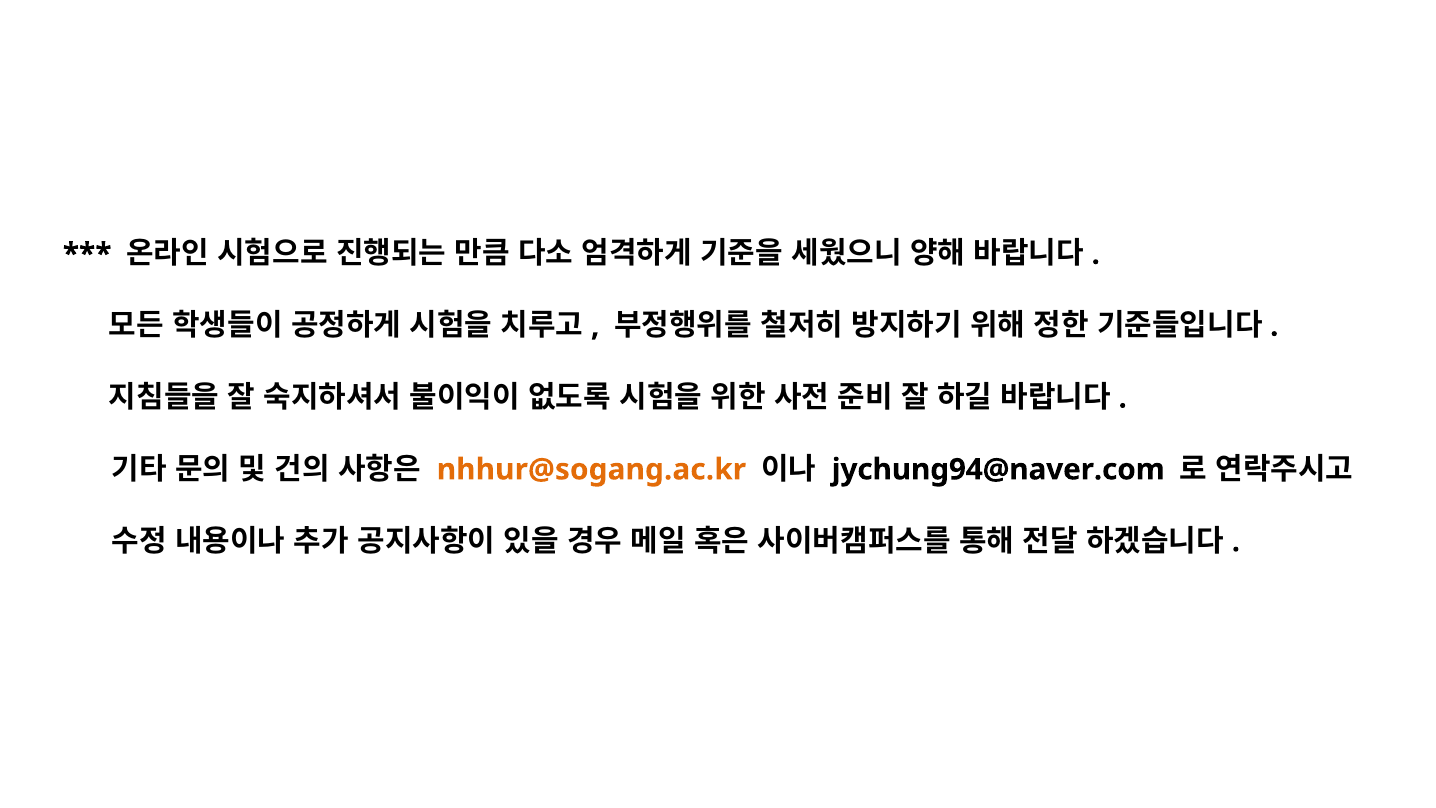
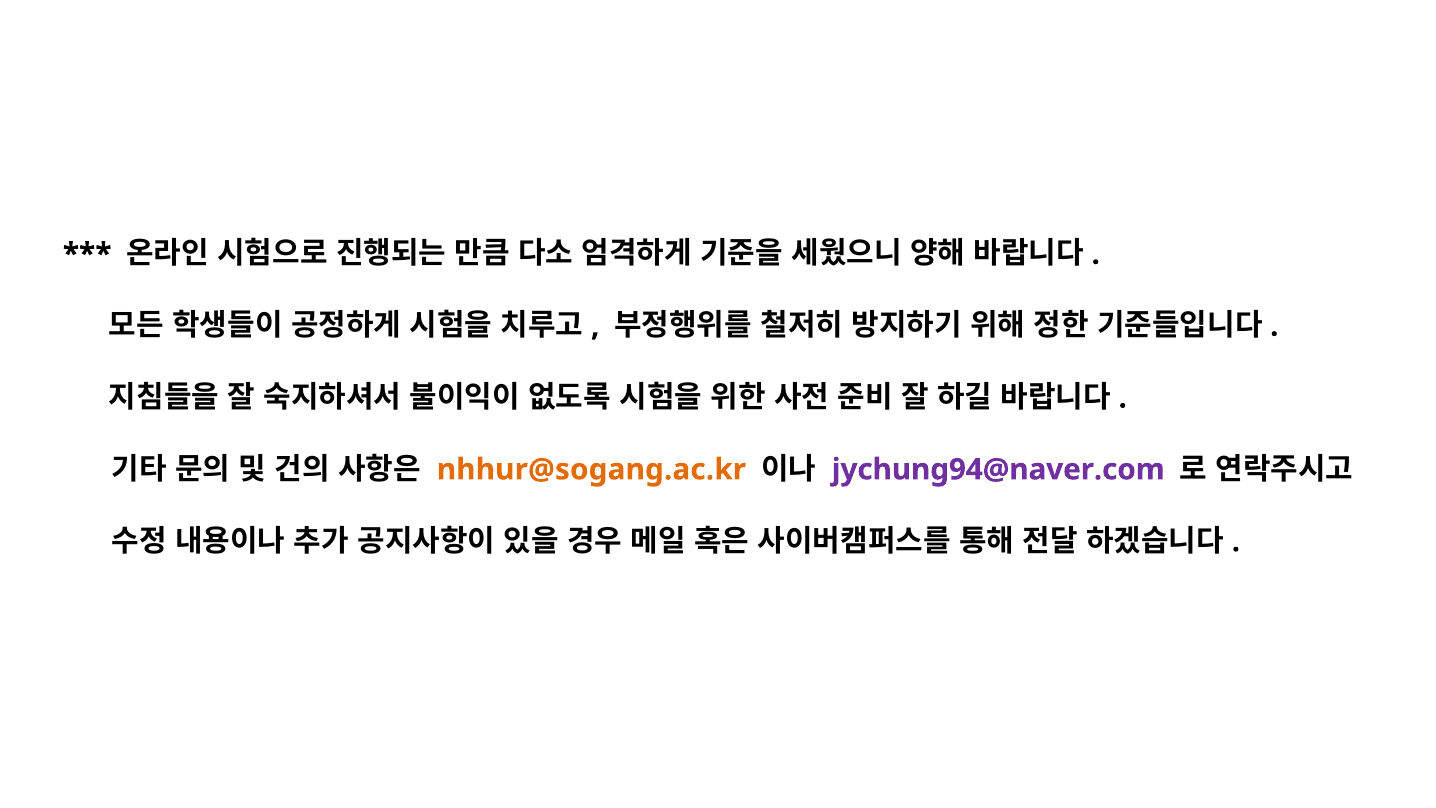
jychung94@naver.com colour: black -> purple
